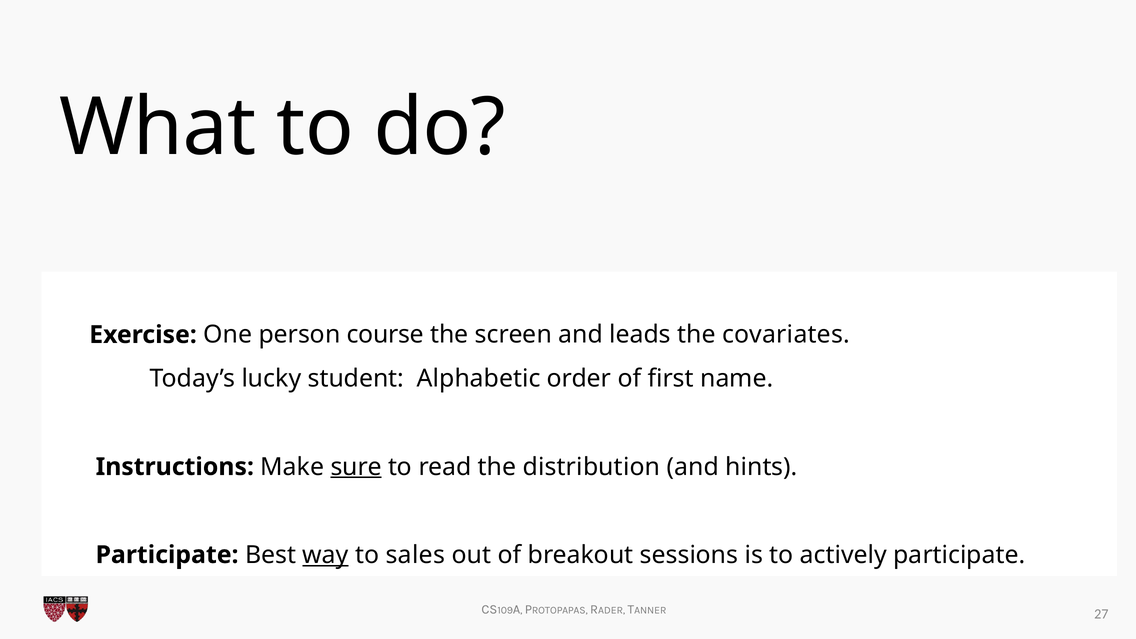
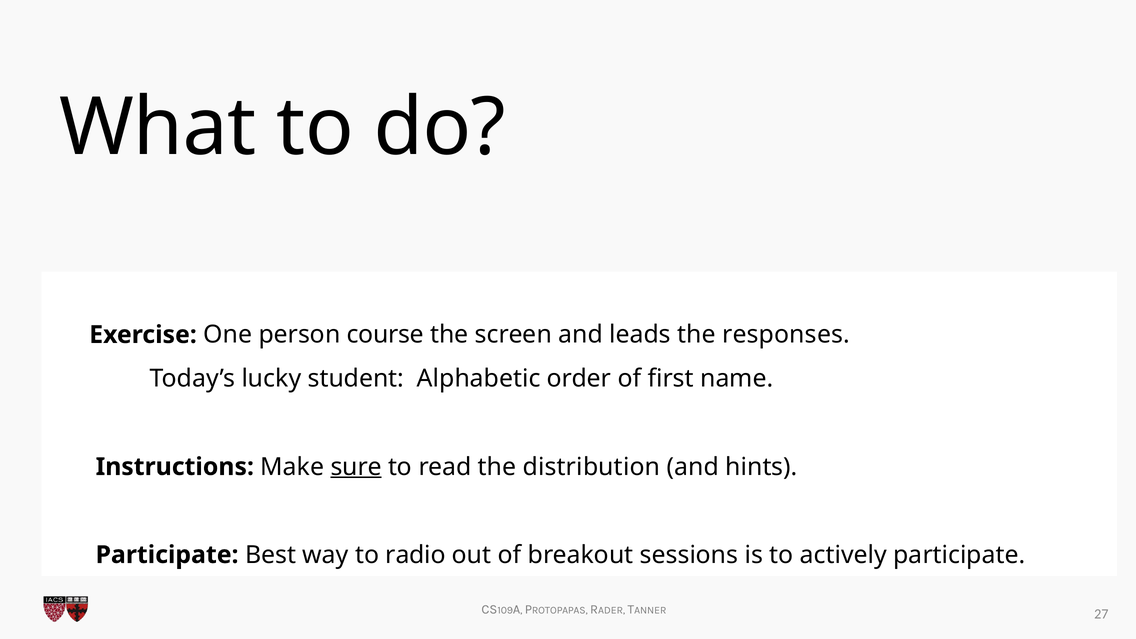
covariates: covariates -> responses
way underline: present -> none
sales: sales -> radio
